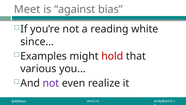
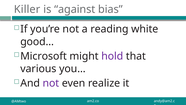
Meet: Meet -> Killer
since…: since… -> good…
Examples: Examples -> Microsoft
hold colour: red -> purple
